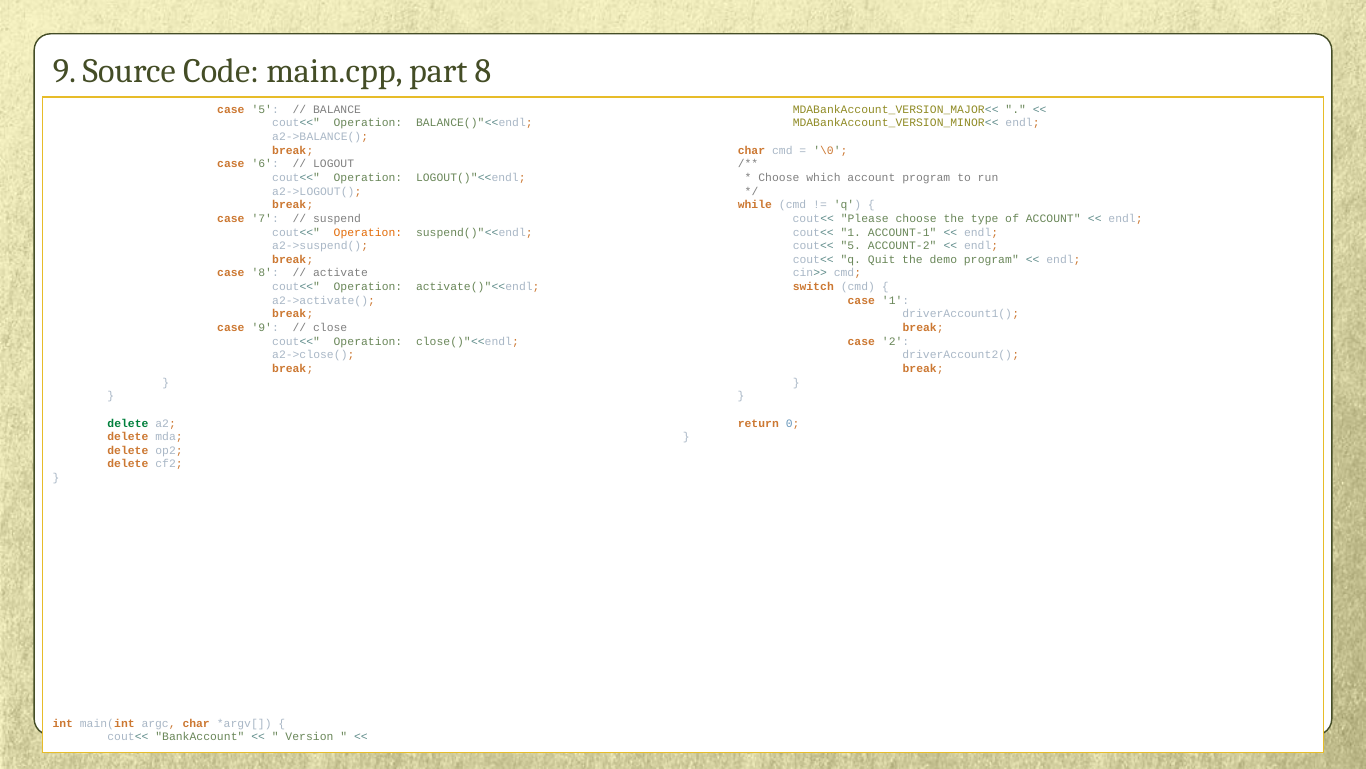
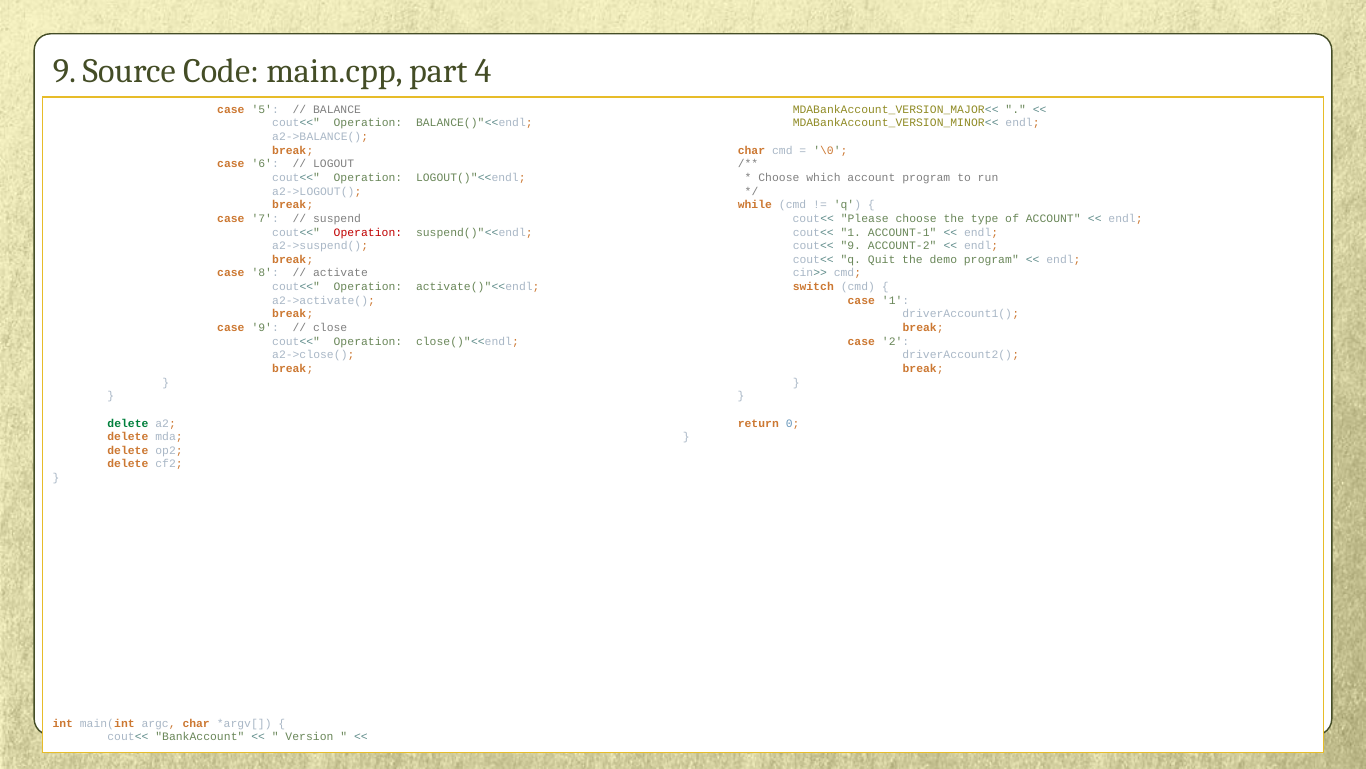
part 8: 8 -> 4
Operation at (368, 232) colour: orange -> red
cout<< 5: 5 -> 9
